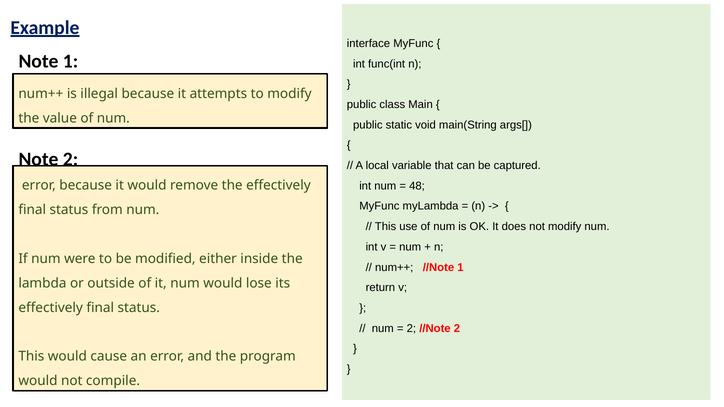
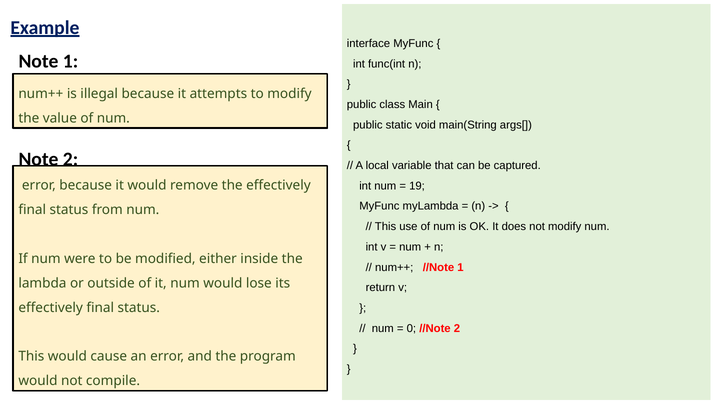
48: 48 -> 19
2 at (411, 328): 2 -> 0
